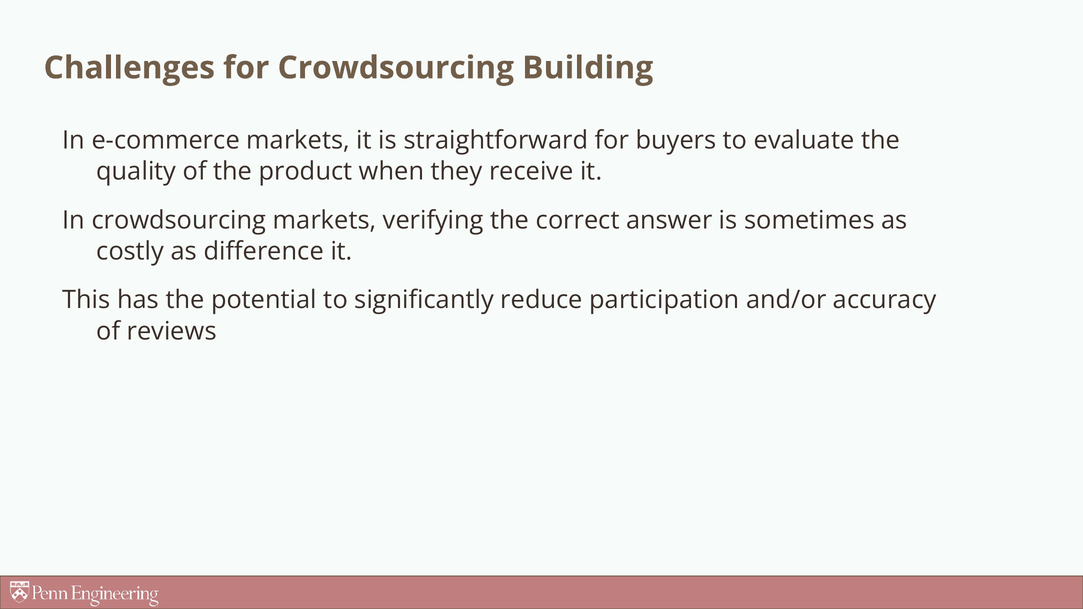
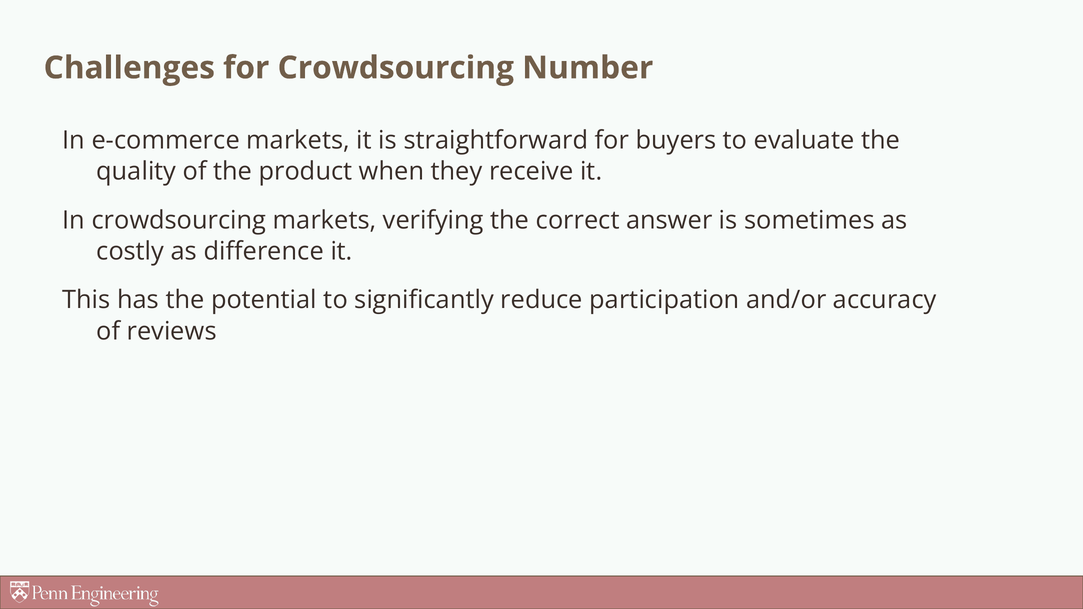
Building: Building -> Number
